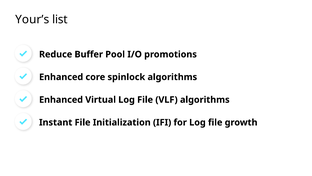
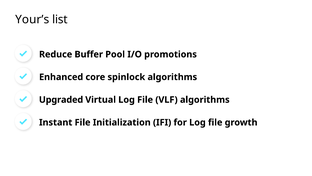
Enhanced at (61, 99): Enhanced -> Upgraded
